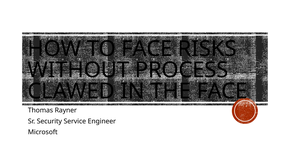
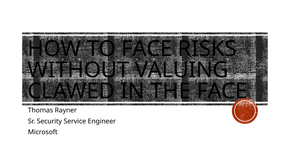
PROCESS: PROCESS -> VALUING
